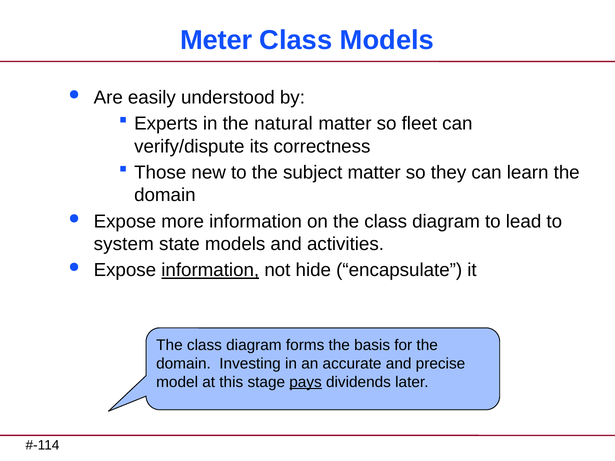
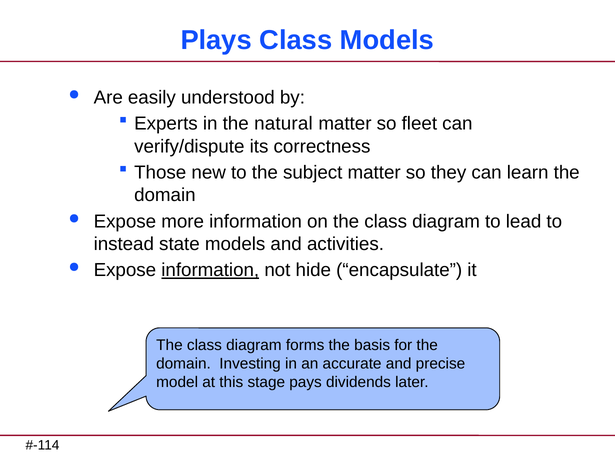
Meter: Meter -> Plays
system: system -> instead
pays underline: present -> none
